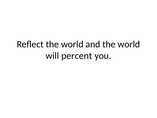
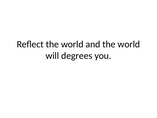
percent: percent -> degrees
